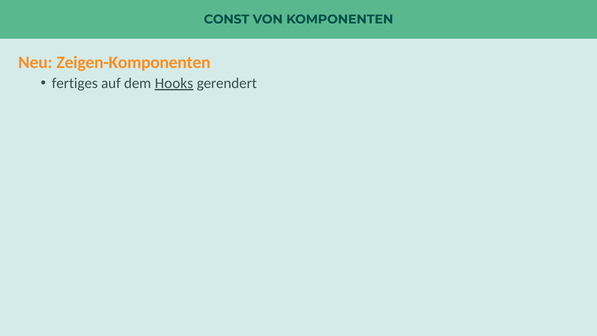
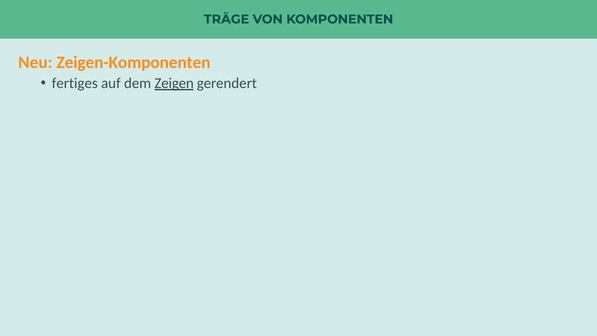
CONST: CONST -> TRÄGE
Hooks: Hooks -> Zeigen
